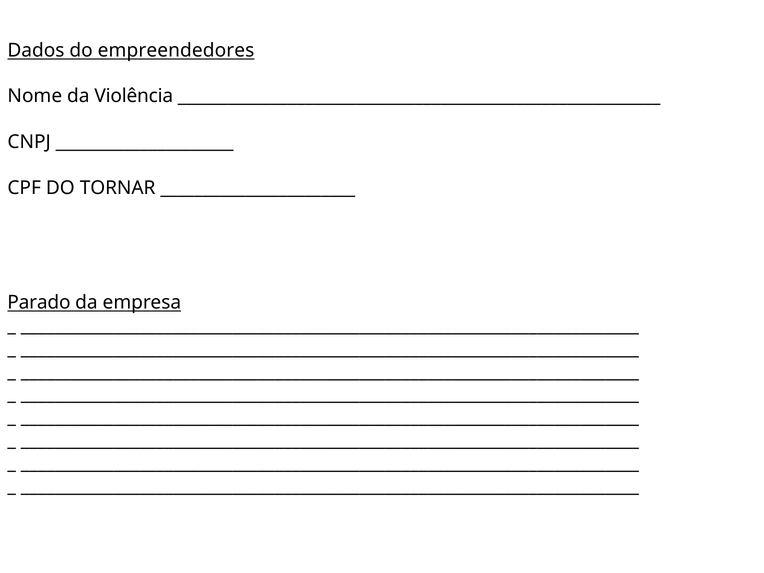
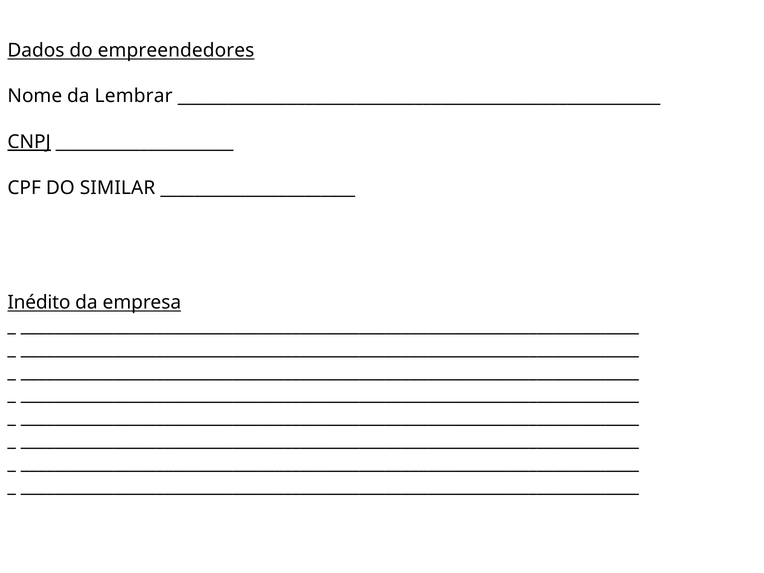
Violência: Violência -> Lembrar
CNPJ underline: none -> present
TORNAR: TORNAR -> SIMILAR
Parado: Parado -> Inédito
